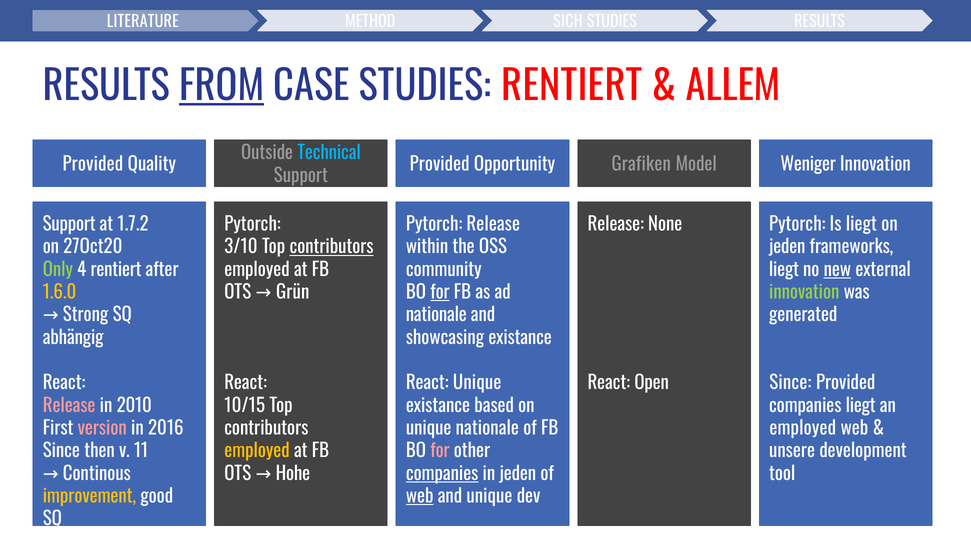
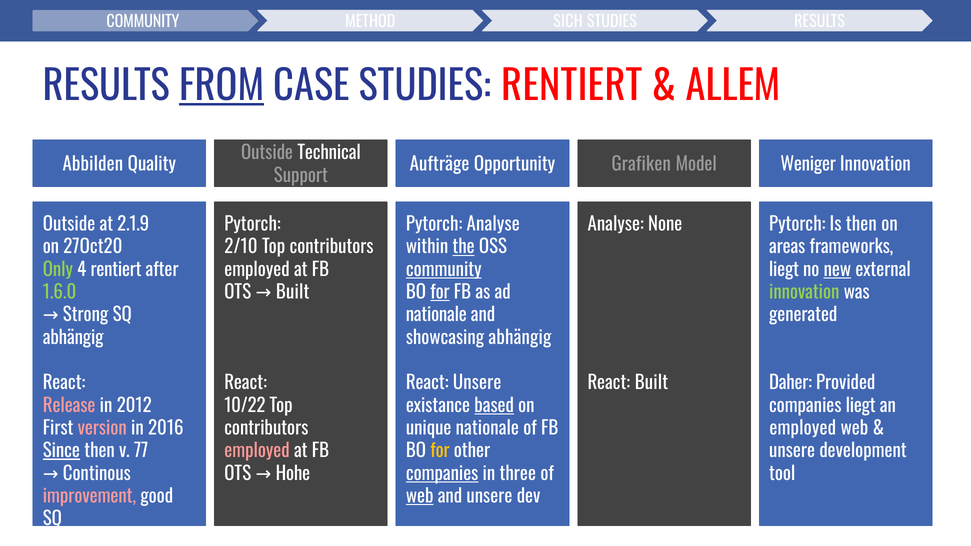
LITERATURE at (143, 22): LITERATURE -> COMMUNITY
Technical colour: light blue -> white
Provided at (93, 165): Provided -> Abbilden
Provided at (440, 165): Provided -> Aufträge
Support at (69, 225): Support -> Outside
1.7.2: 1.7.2 -> 2.1.9
Pytorch Release: Release -> Analyse
Release at (616, 225): Release -> Analyse
Is liegt: liegt -> then
3/10: 3/10 -> 2/10
contributors at (332, 247) underline: present -> none
the underline: none -> present
jeden at (787, 247): jeden -> areas
community at (444, 270) underline: none -> present
1.6.0 colour: yellow -> light green
OTS Grün: Grün -> Built
showcasing existance: existance -> abhängig
React Unique: Unique -> Unsere
React Open: Open -> Built
Since at (790, 383): Since -> Daher
2010: 2010 -> 2012
10/15: 10/15 -> 10/22
based underline: none -> present
Since at (61, 451) underline: none -> present
11: 11 -> 77
employed at (257, 451) colour: yellow -> pink
for at (440, 451) colour: pink -> yellow
in jeden: jeden -> three
improvement colour: yellow -> pink
and unique: unique -> unsere
